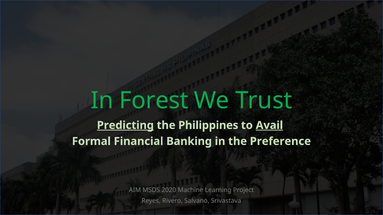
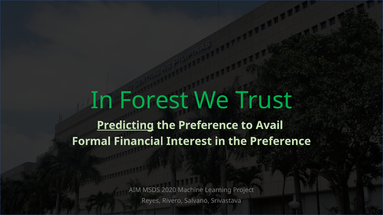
Philippines at (208, 126): Philippines -> Preference
Avail underline: present -> none
Banking: Banking -> Interest
